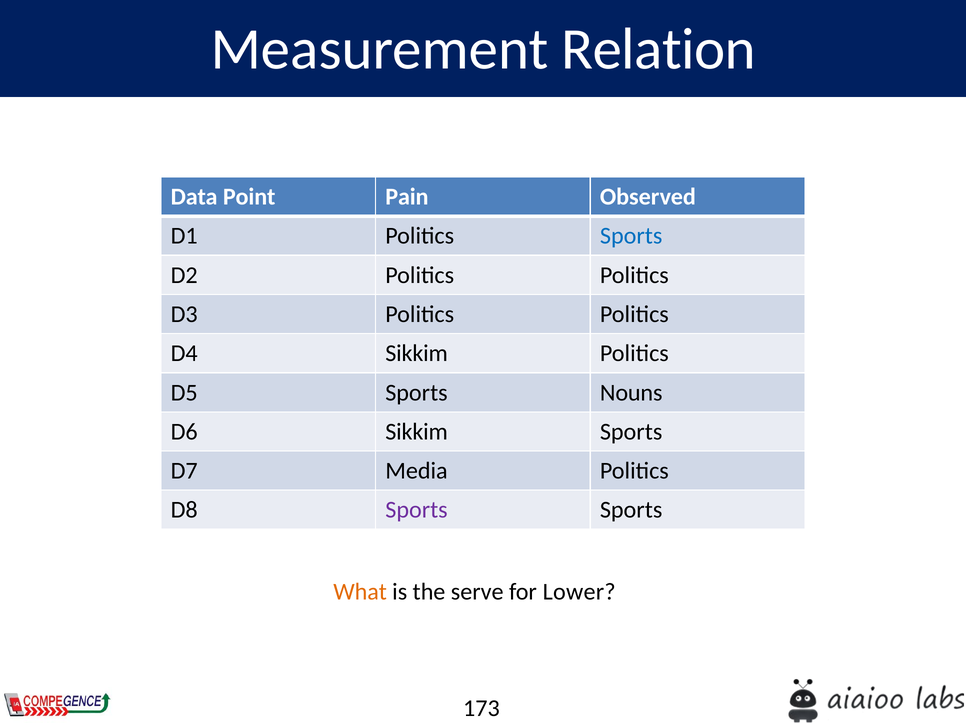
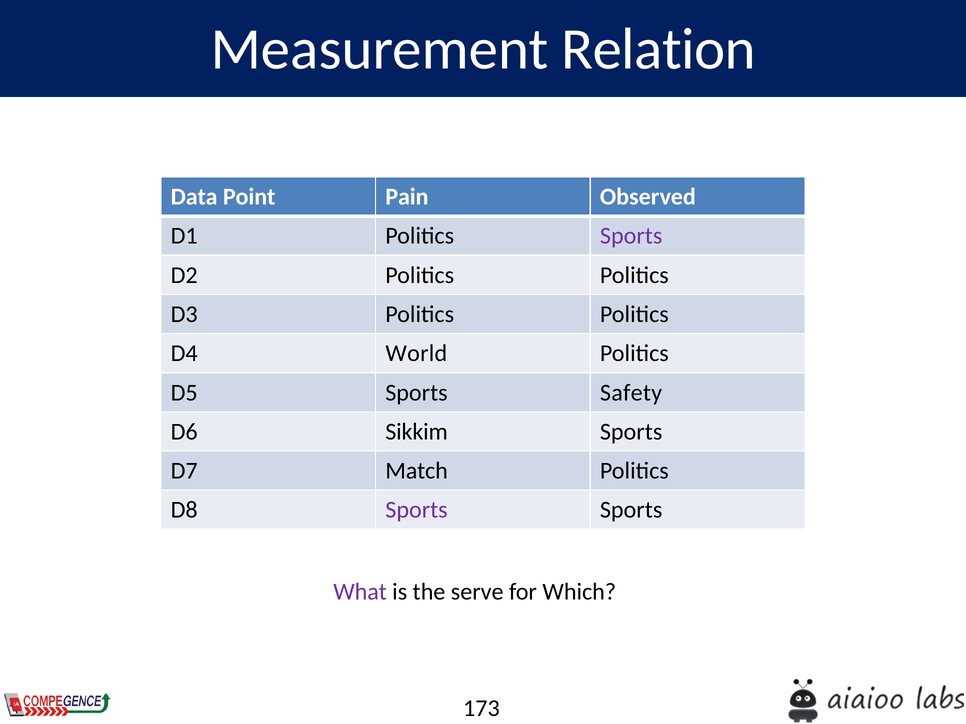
Sports at (631, 236) colour: blue -> purple
D4 Sikkim: Sikkim -> World
Nouns: Nouns -> Safety
Media: Media -> Match
What colour: orange -> purple
Lower: Lower -> Which
